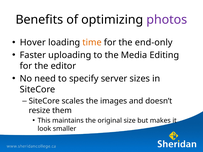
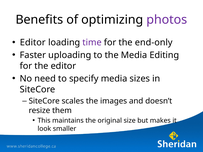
Hover at (33, 43): Hover -> Editor
time colour: orange -> purple
specify server: server -> media
